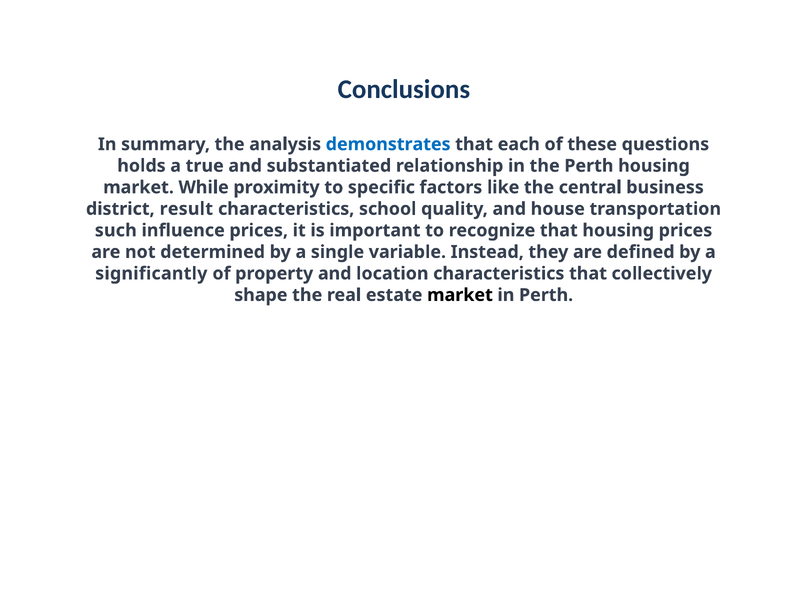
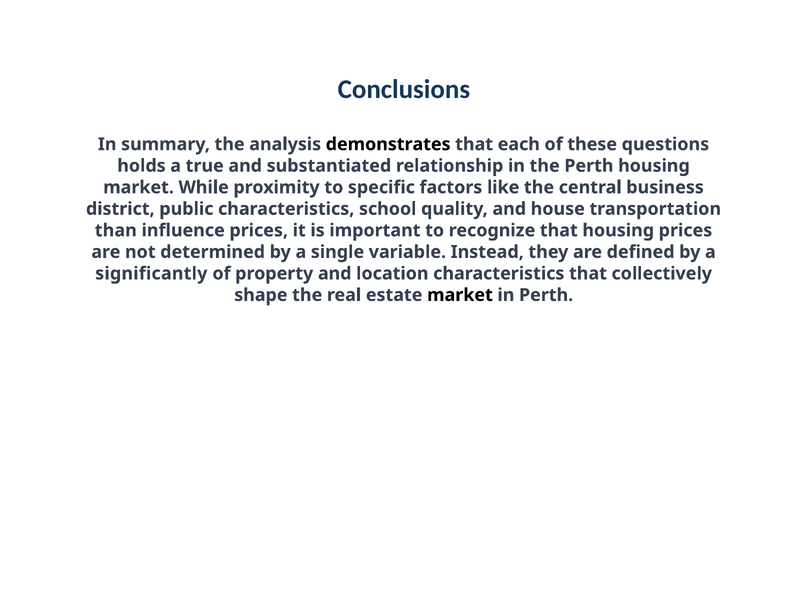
demonstrates colour: blue -> black
result: result -> public
such: such -> than
